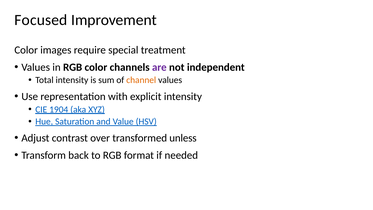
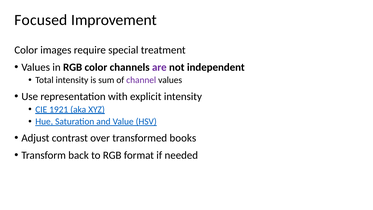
channel colour: orange -> purple
1904: 1904 -> 1921
unless: unless -> books
